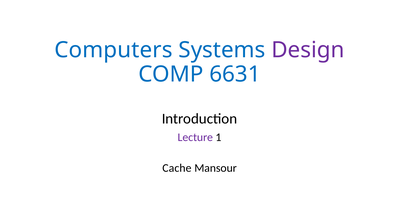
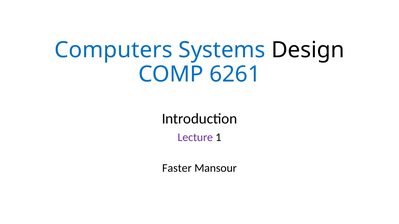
Design colour: purple -> black
6631: 6631 -> 6261
Cache: Cache -> Faster
